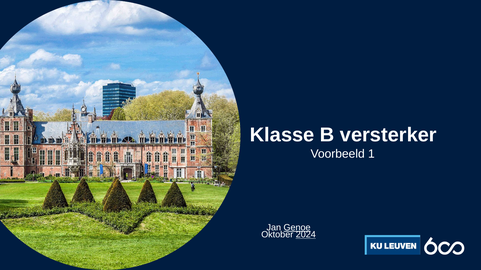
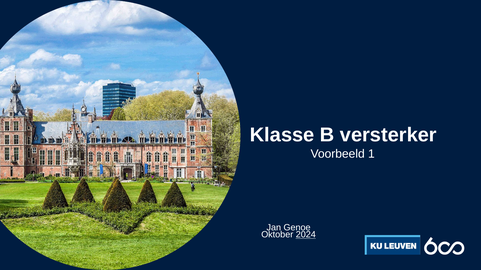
Genoe underline: present -> none
